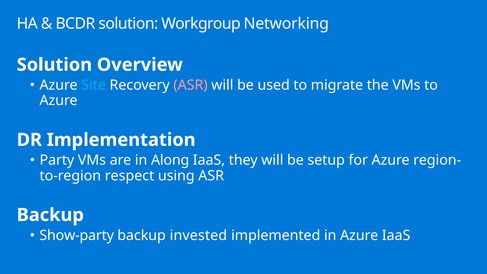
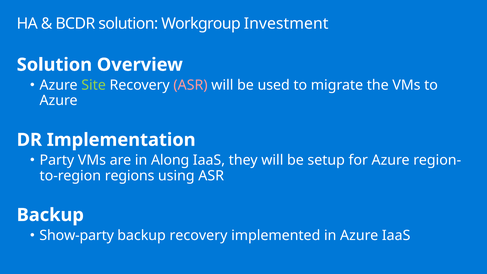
Networking: Networking -> Investment
Site colour: light blue -> light green
respect: respect -> regions
backup invested: invested -> recovery
